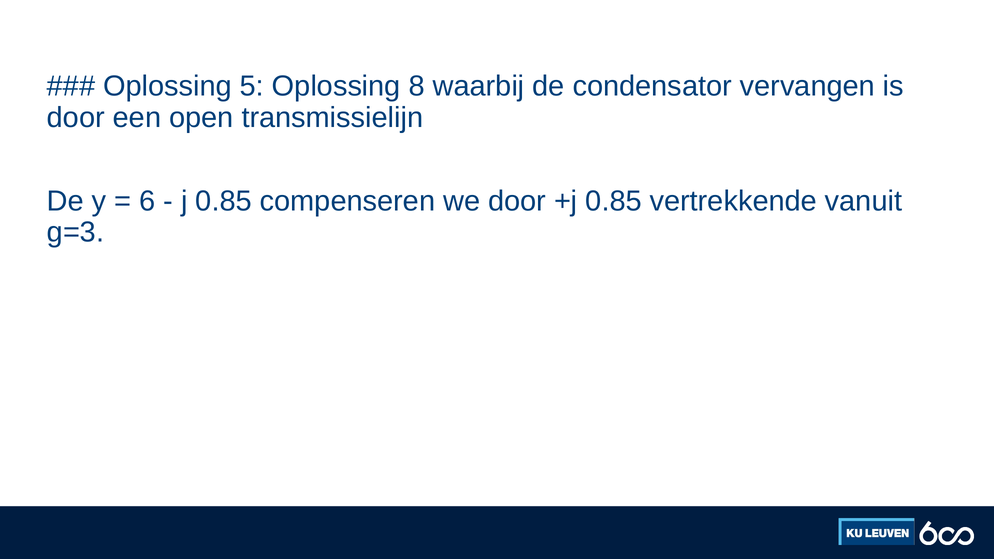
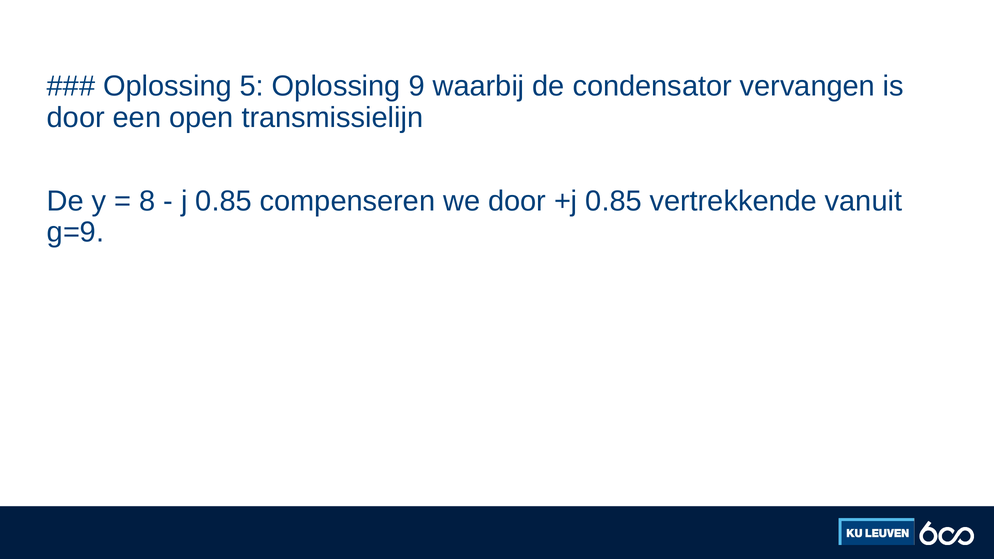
8: 8 -> 9
6: 6 -> 8
g=3: g=3 -> g=9
